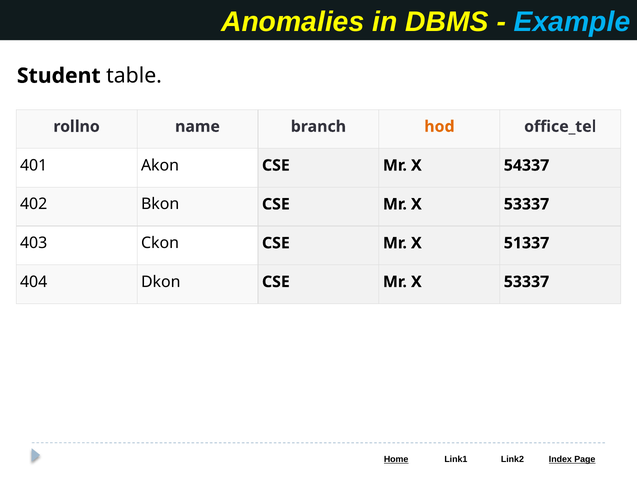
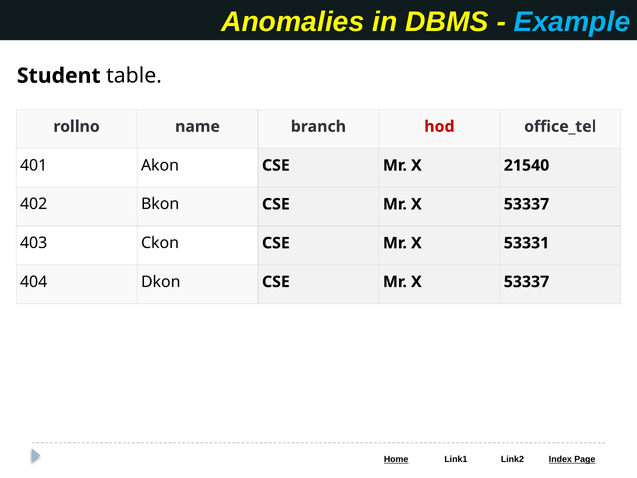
hod colour: orange -> red
54337: 54337 -> 21540
51337: 51337 -> 53331
